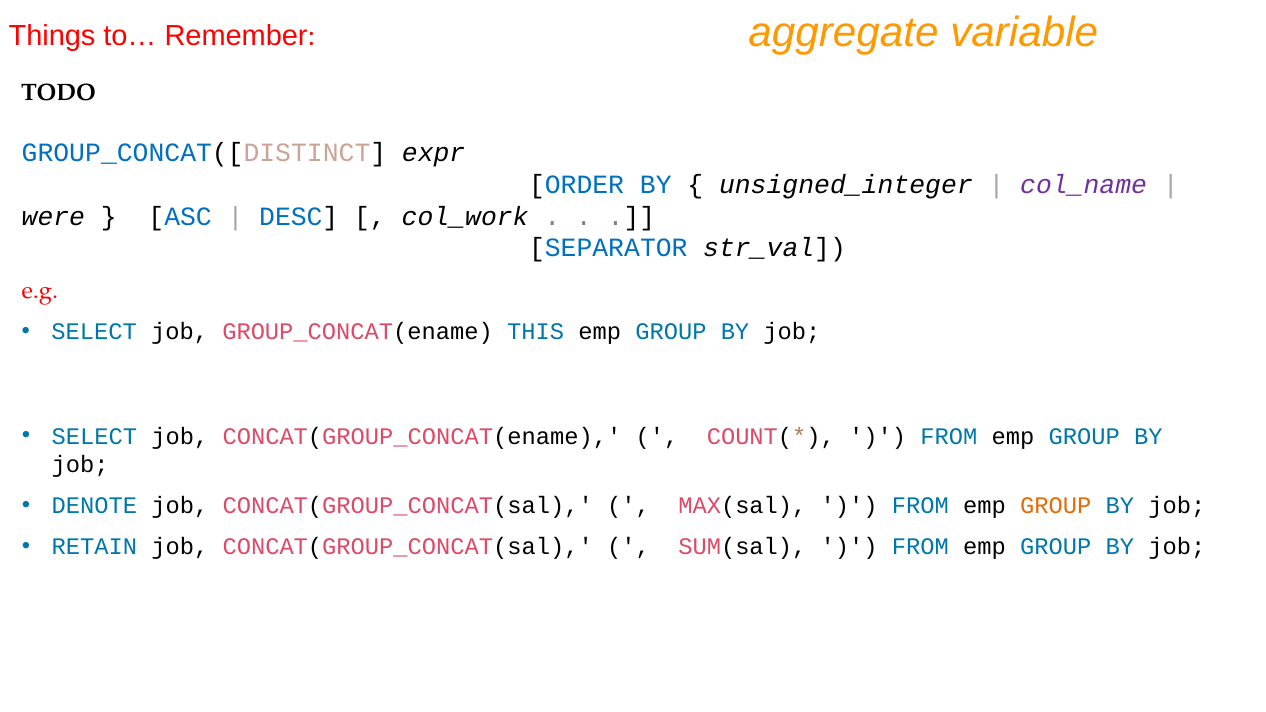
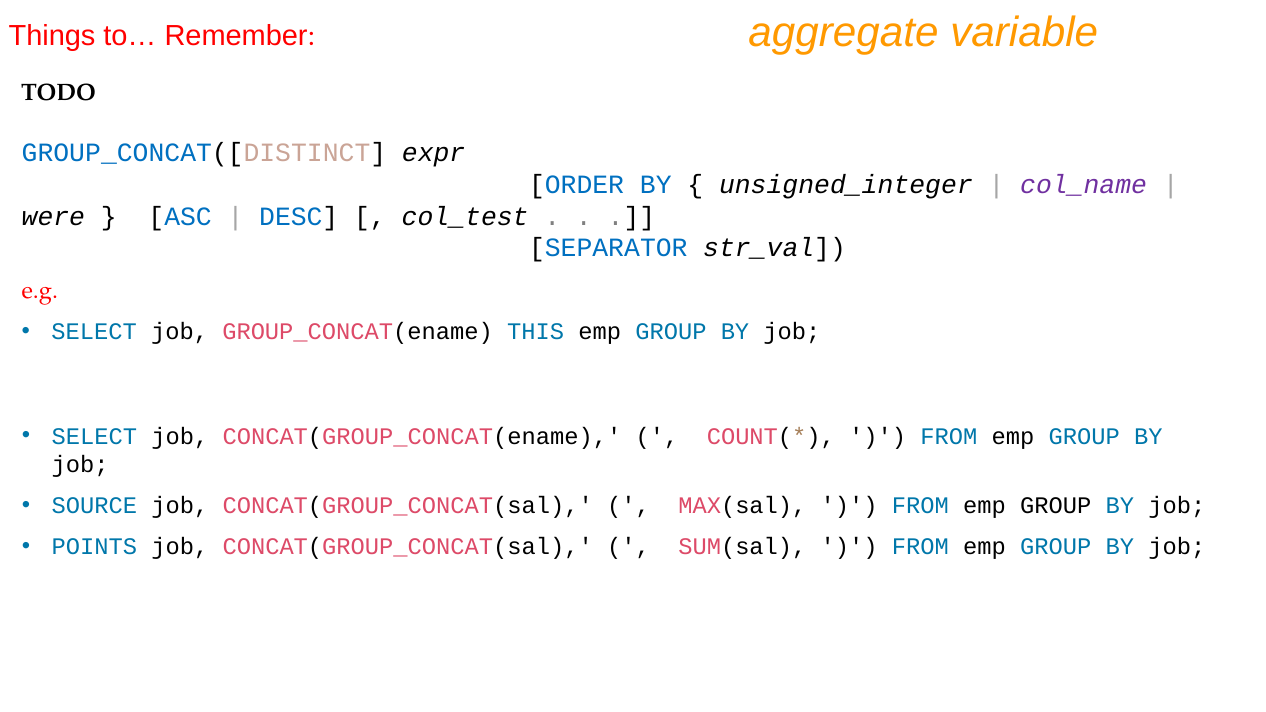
col_work: col_work -> col_test
DENOTE: DENOTE -> SOURCE
GROUP at (1056, 506) colour: orange -> black
RETAIN: RETAIN -> POINTS
